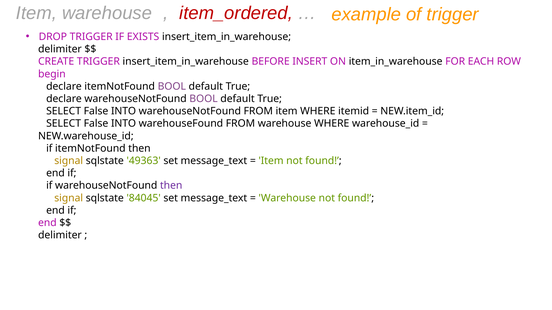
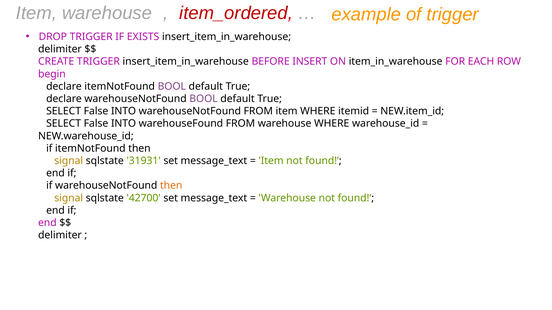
49363: 49363 -> 31931
then at (171, 186) colour: purple -> orange
84045: 84045 -> 42700
